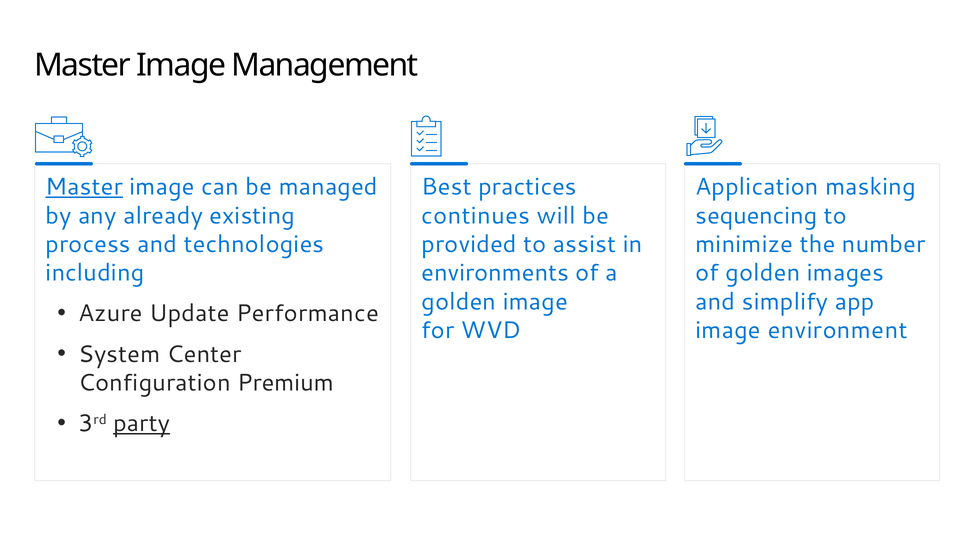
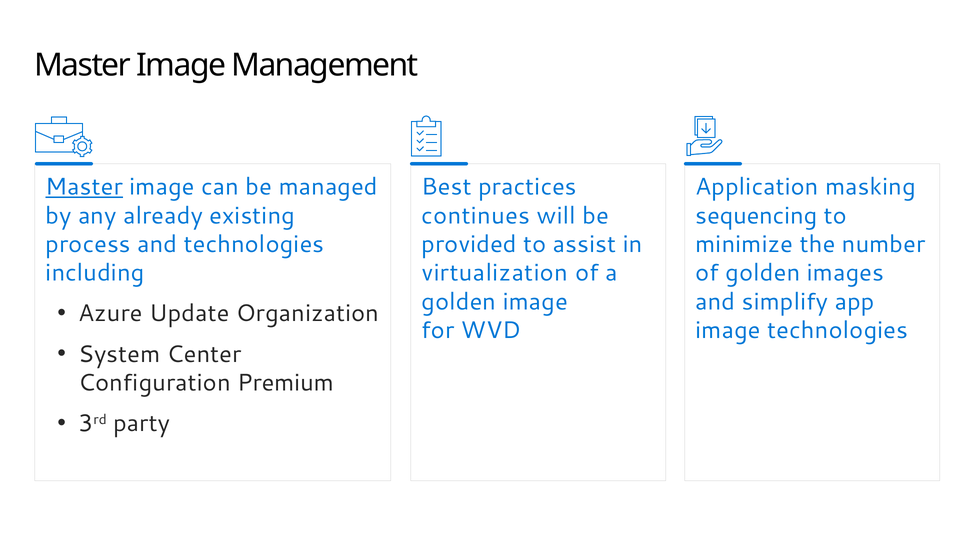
environments: environments -> virtualization
Performance: Performance -> Organization
image environment: environment -> technologies
party underline: present -> none
